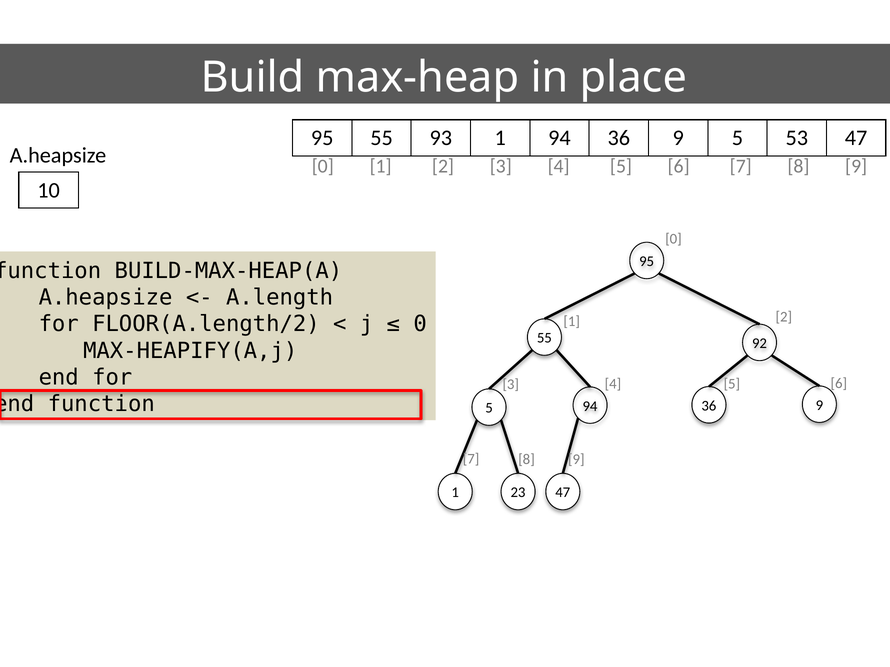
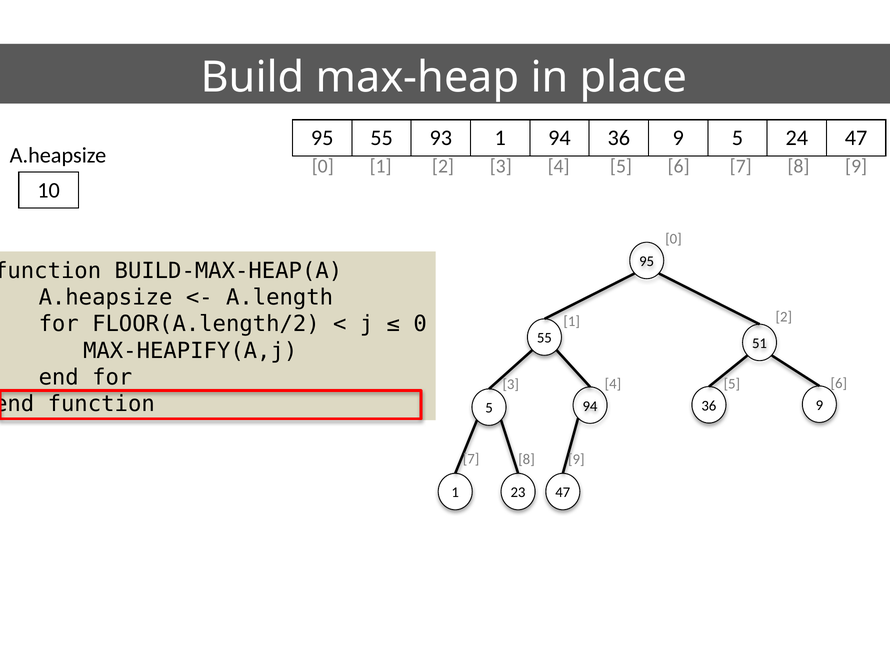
53: 53 -> 24
92: 92 -> 51
